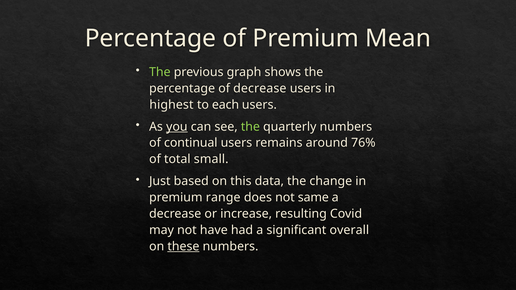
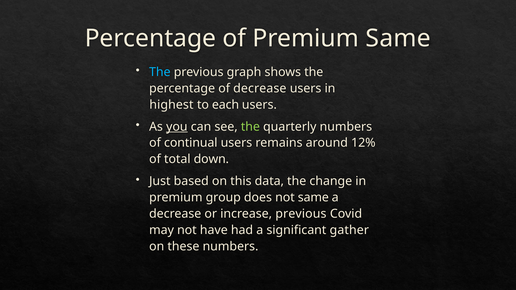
Premium Mean: Mean -> Same
The at (160, 72) colour: light green -> light blue
76%: 76% -> 12%
small: small -> down
range: range -> group
increase resulting: resulting -> previous
overall: overall -> gather
these underline: present -> none
